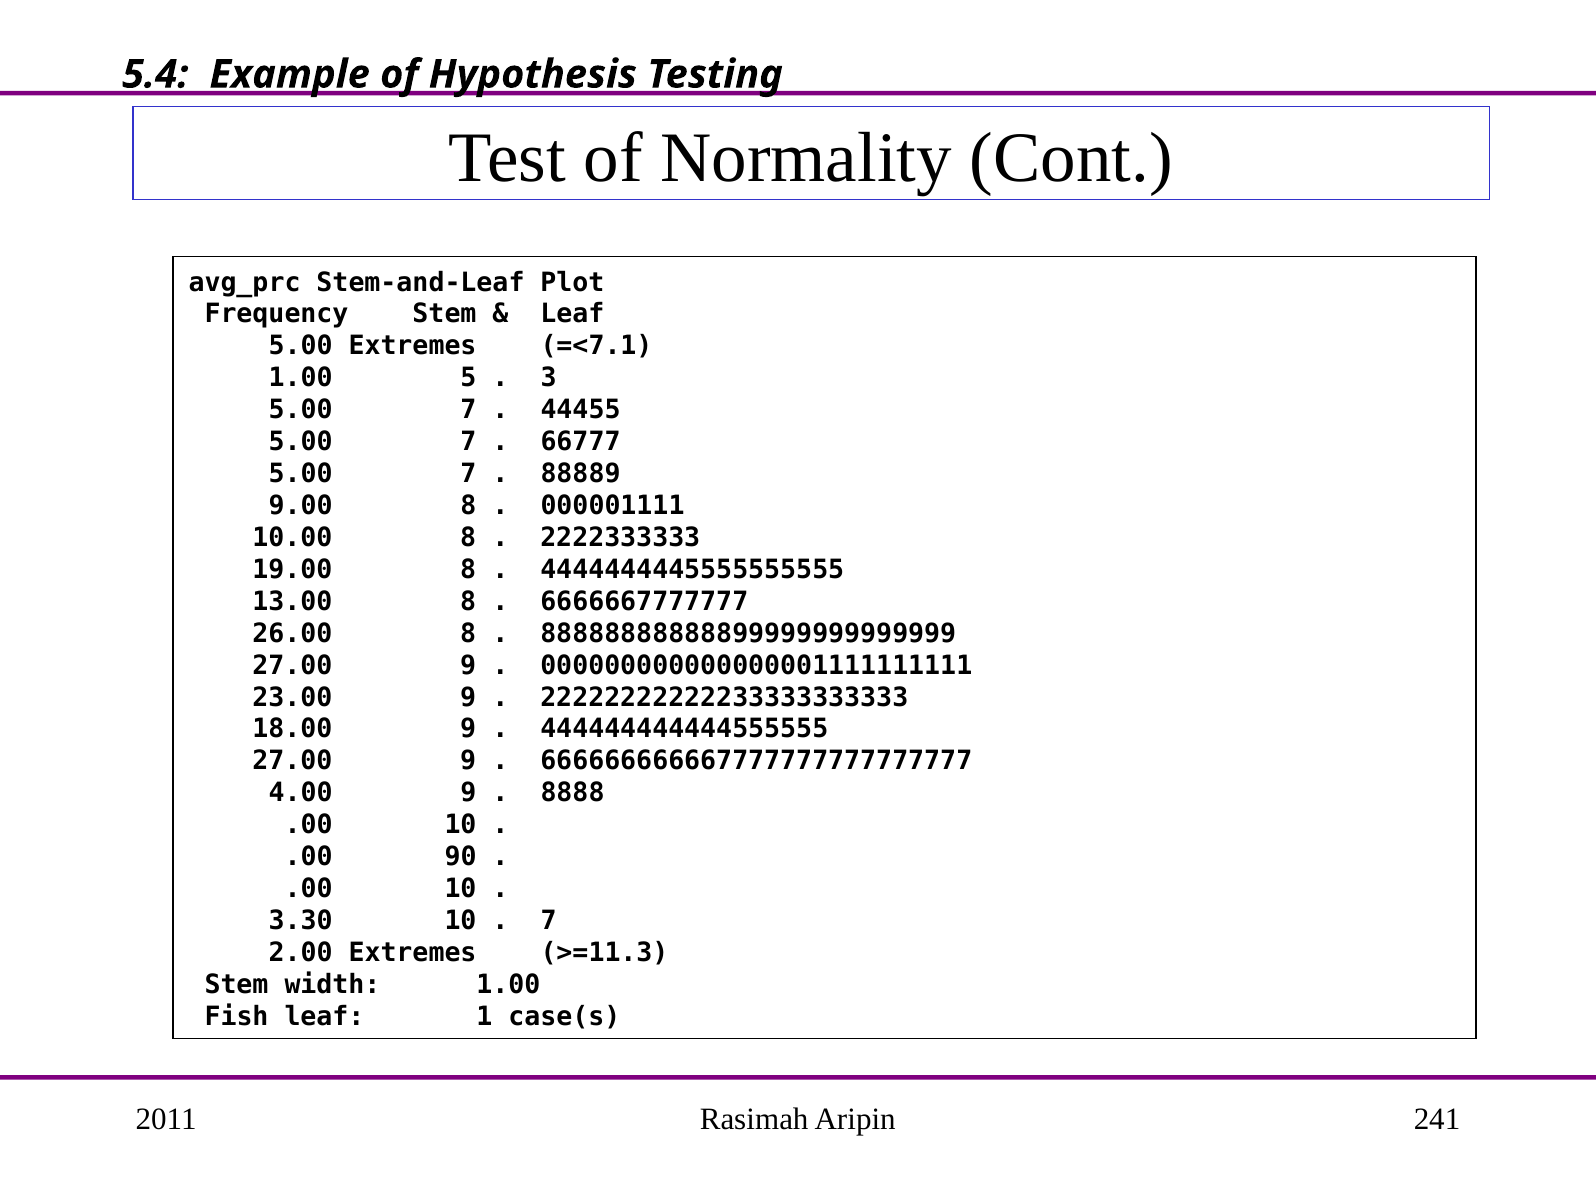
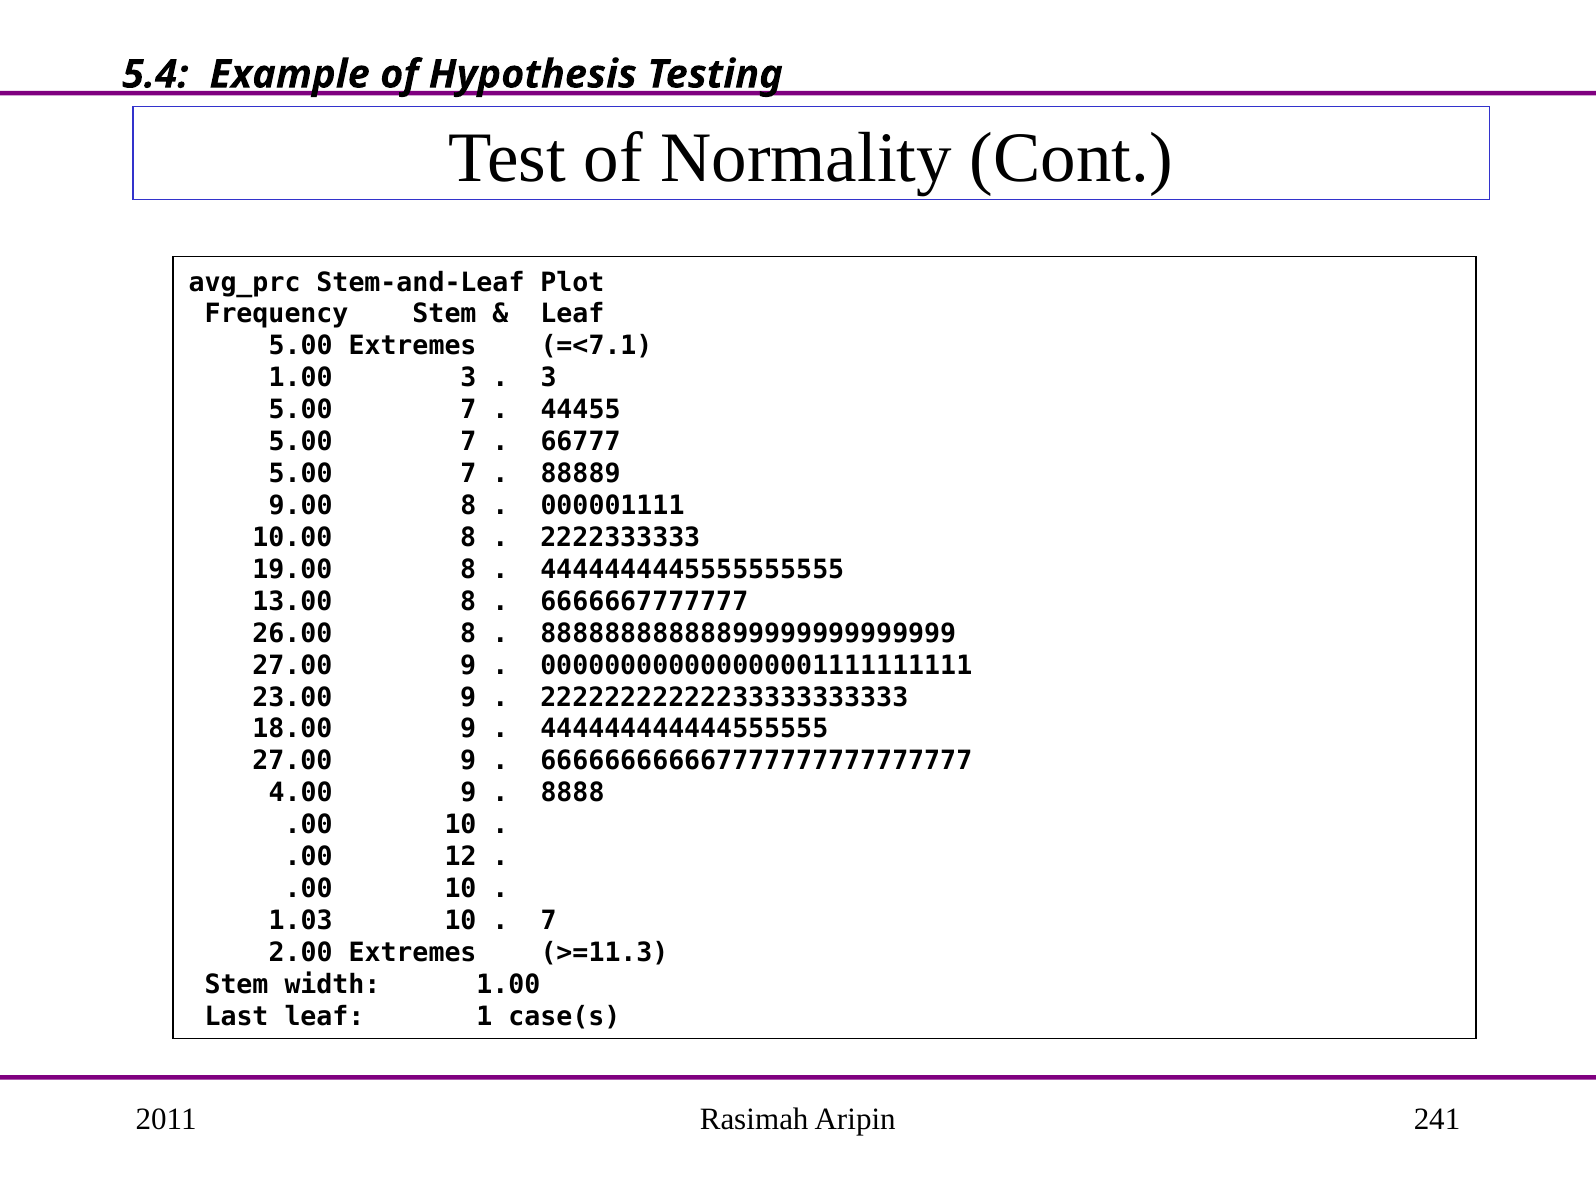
1.00 5: 5 -> 3
90: 90 -> 12
3.30: 3.30 -> 1.03
Fish: Fish -> Last
